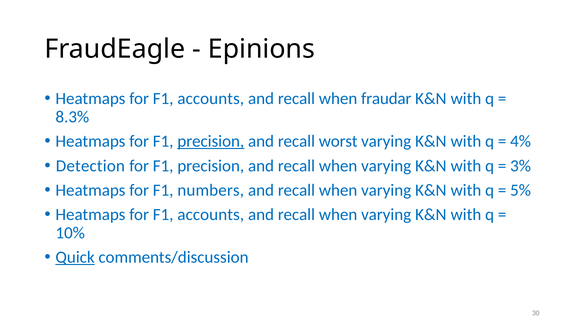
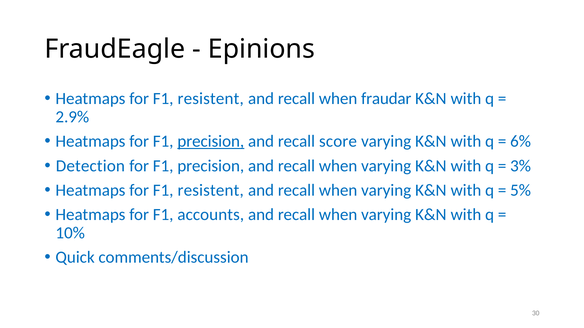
accounts at (211, 99): accounts -> resistent
8.3%: 8.3% -> 2.9%
worst: worst -> score
4%: 4% -> 6%
numbers at (211, 190): numbers -> resistent
Quick underline: present -> none
